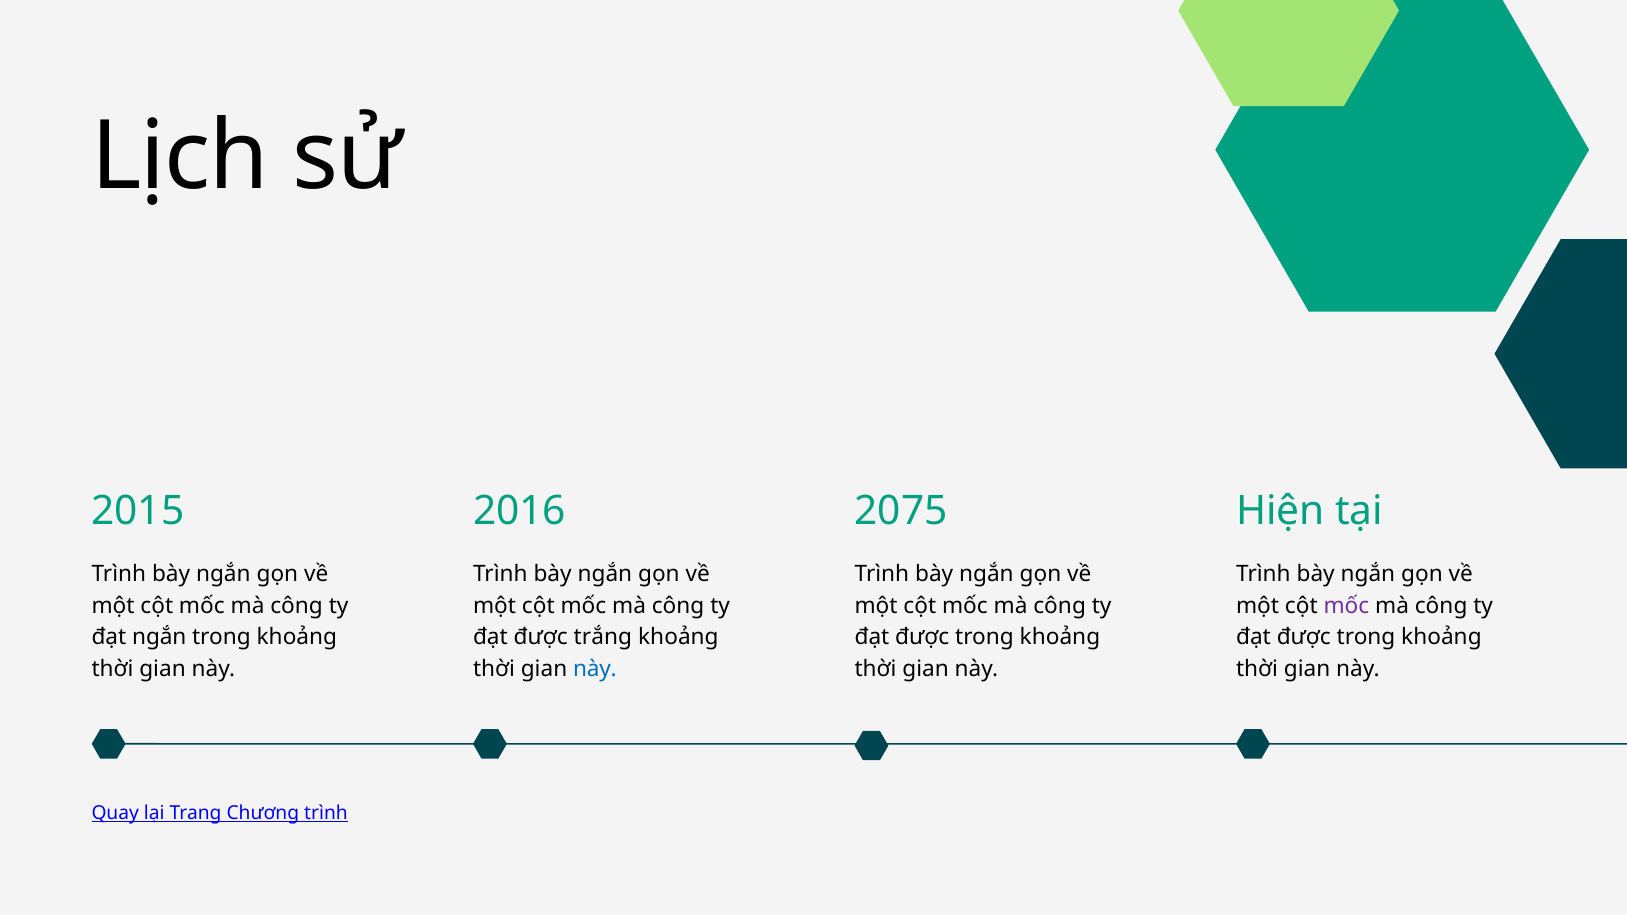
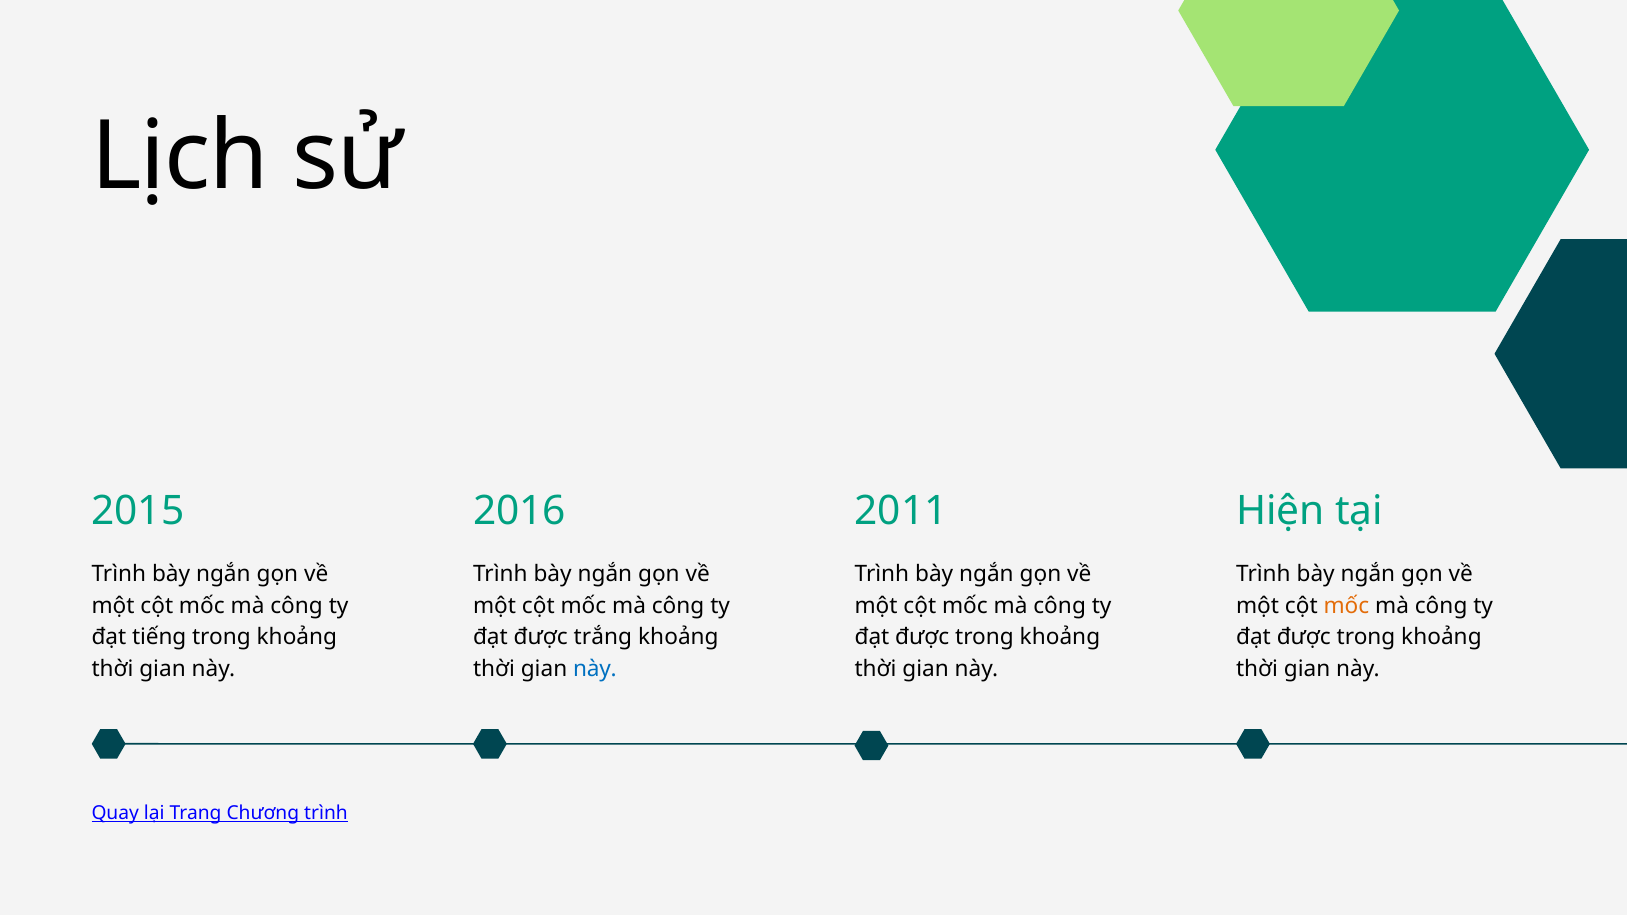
2075: 2075 -> 2011
mốc at (1346, 606) colour: purple -> orange
đạt ngắn: ngắn -> tiếng
